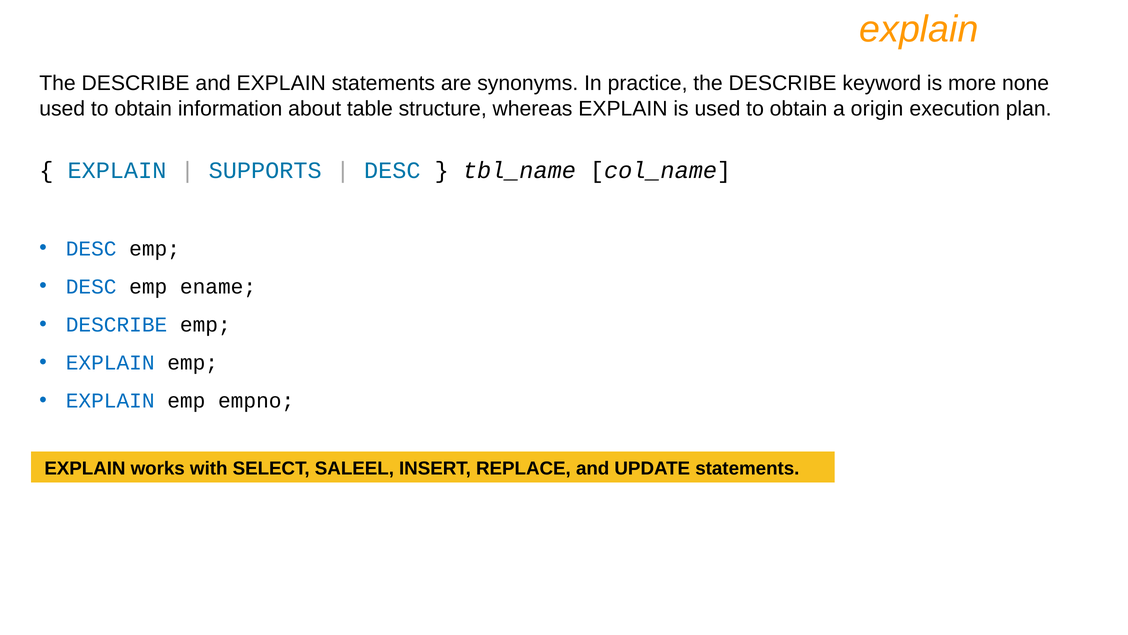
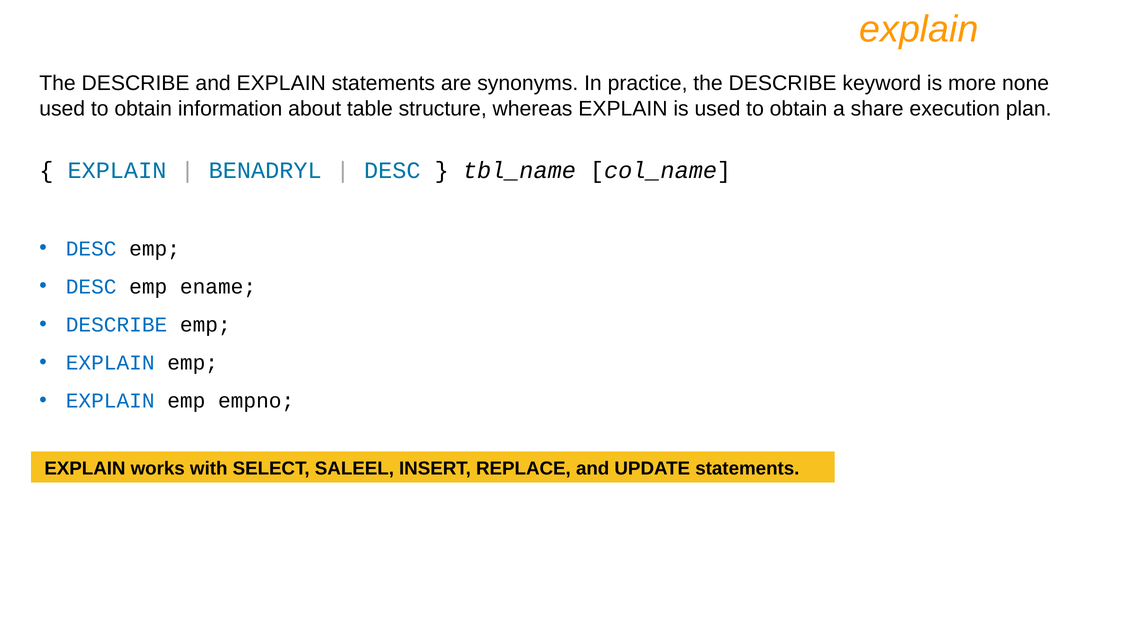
origin: origin -> share
SUPPORTS: SUPPORTS -> BENADRYL
